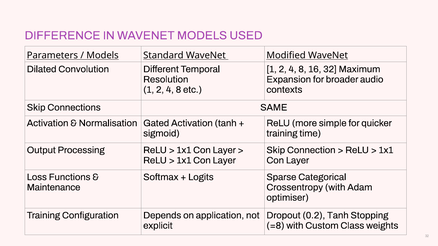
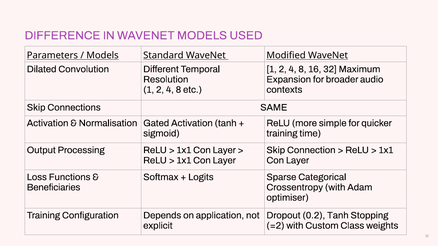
Maintenance: Maintenance -> Beneficiaries
=8: =8 -> =2
